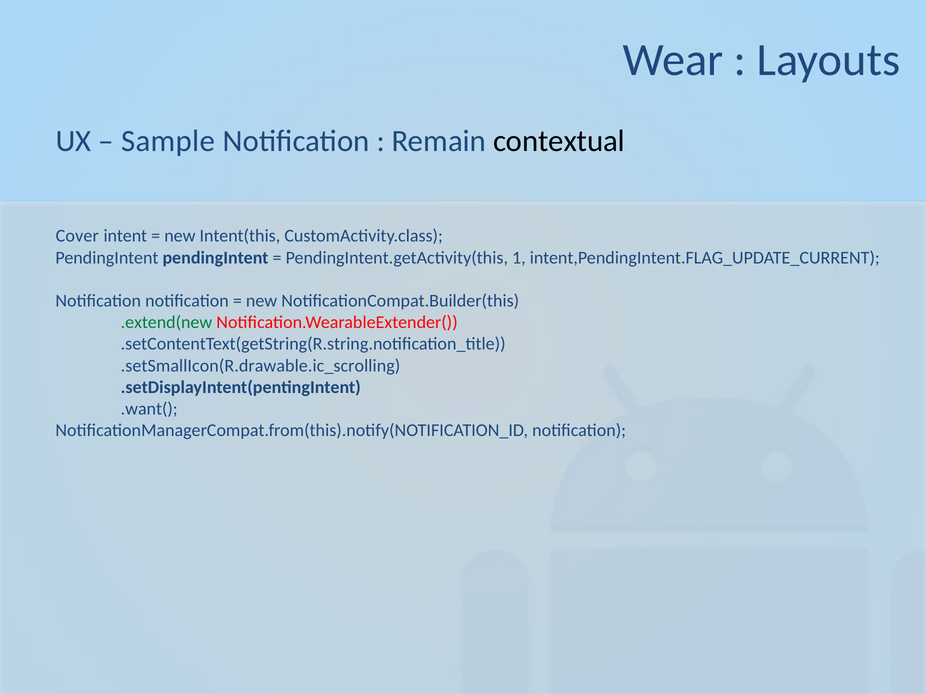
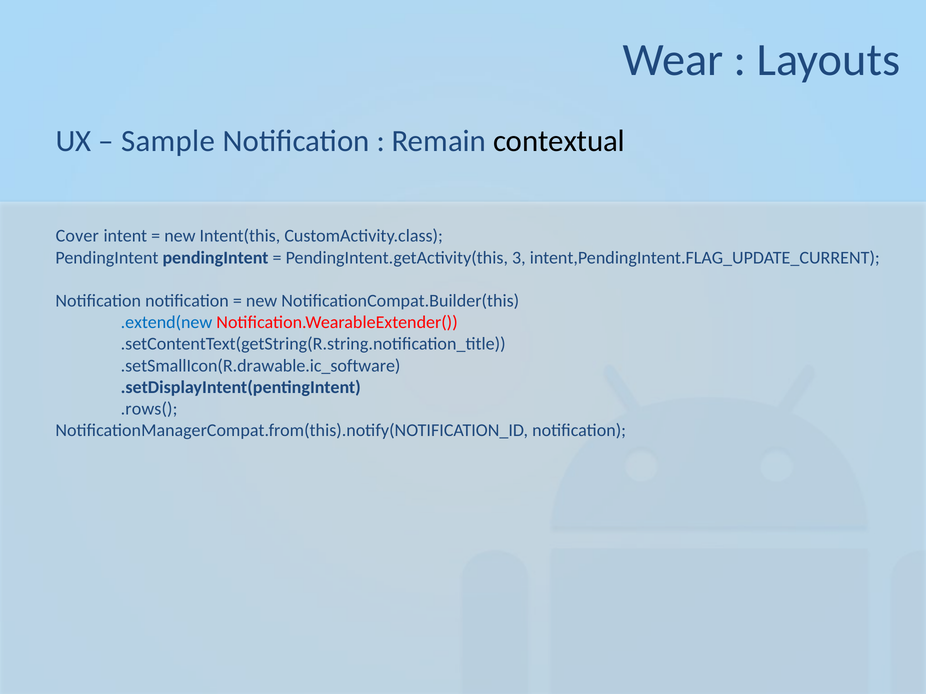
1: 1 -> 3
.extend(new colour: green -> blue
.setSmallIcon(R.drawable.ic_scrolling: .setSmallIcon(R.drawable.ic_scrolling -> .setSmallIcon(R.drawable.ic_software
.want(: .want( -> .rows(
